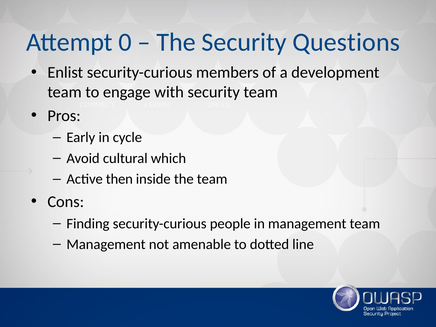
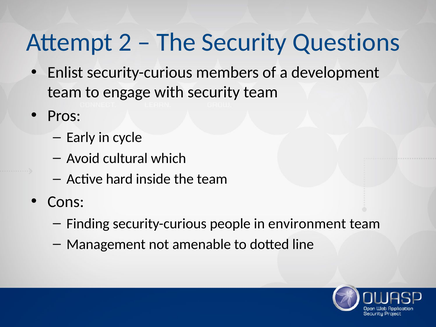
0: 0 -> 2
then: then -> hard
in management: management -> environment
